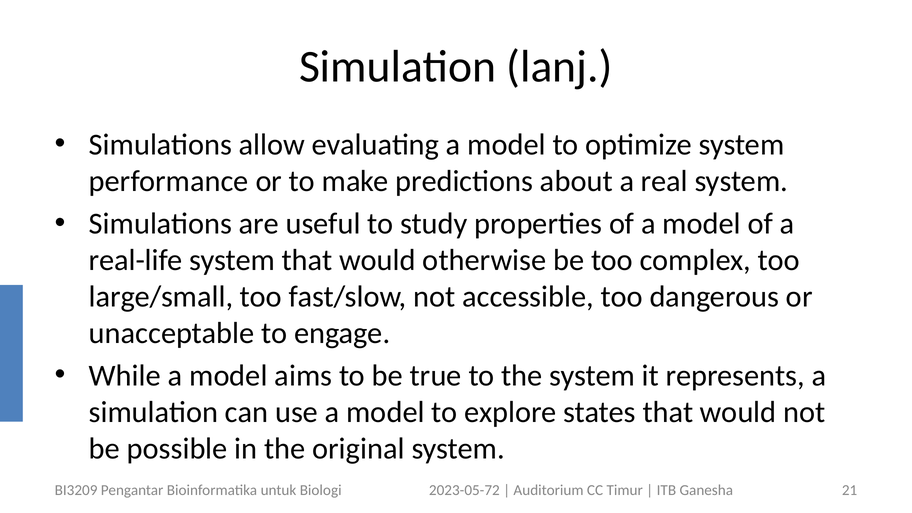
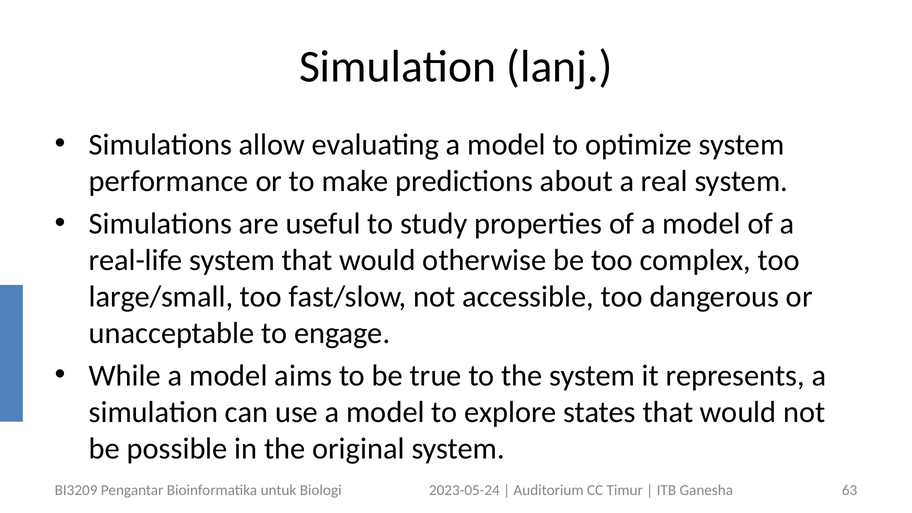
2023-05-72: 2023-05-72 -> 2023-05-24
21: 21 -> 63
